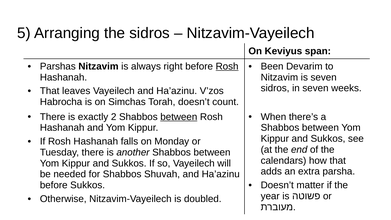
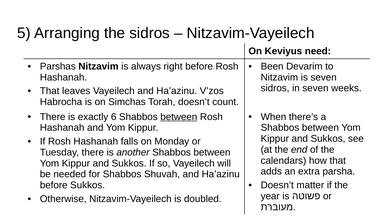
span: span -> need
Rosh at (227, 66) underline: present -> none
2: 2 -> 6
